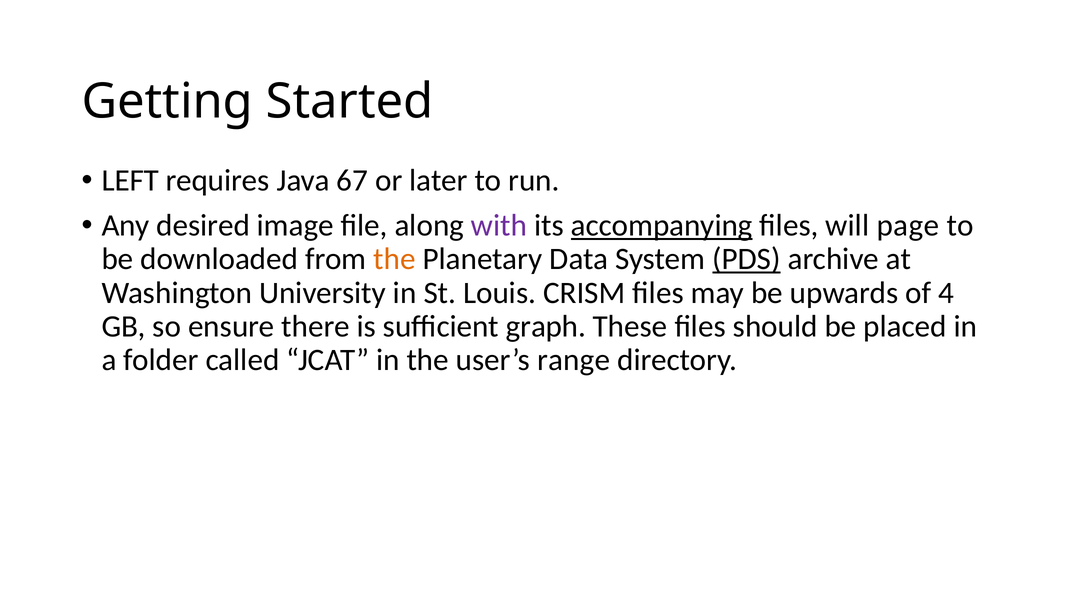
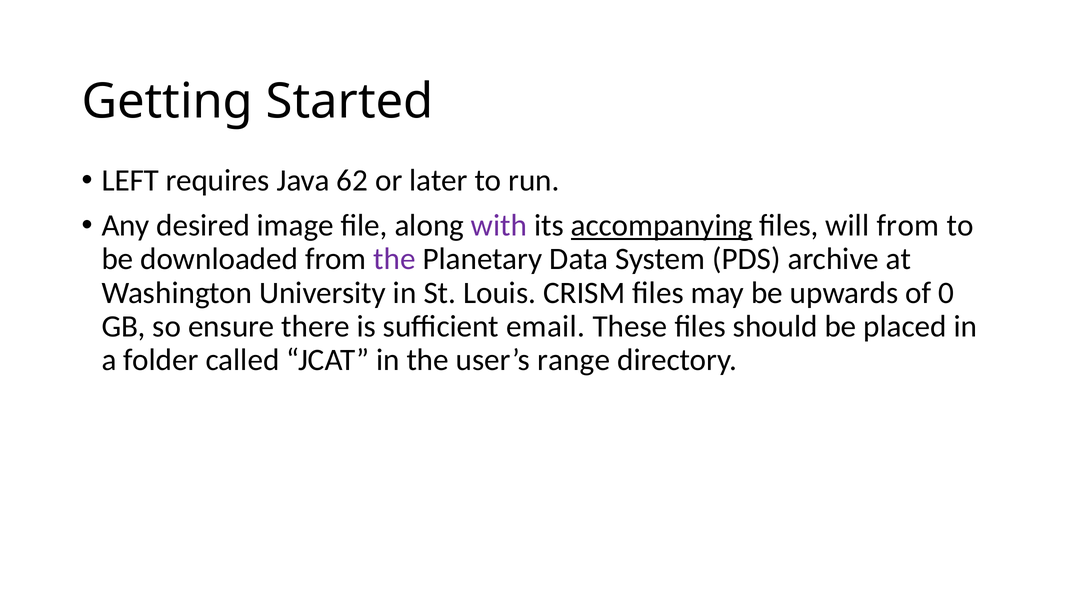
67: 67 -> 62
will page: page -> from
the at (395, 259) colour: orange -> purple
PDS underline: present -> none
4: 4 -> 0
graph: graph -> email
